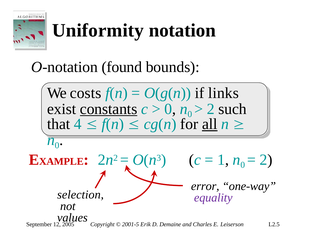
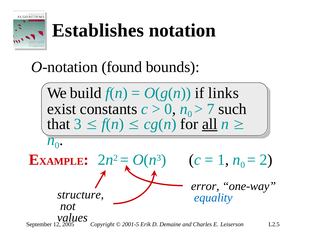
Uniformity: Uniformity -> Establishes
costs: costs -> build
constants underline: present -> none
2 at (211, 109): 2 -> 7
that 4: 4 -> 3
selection: selection -> structure
equality colour: purple -> blue
